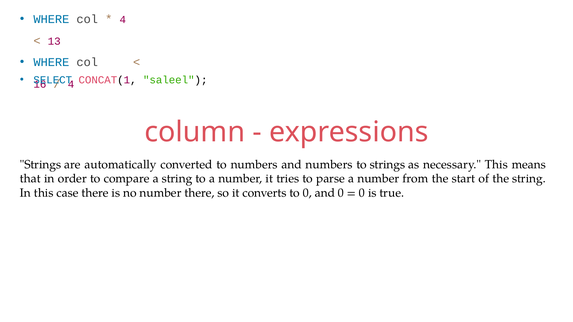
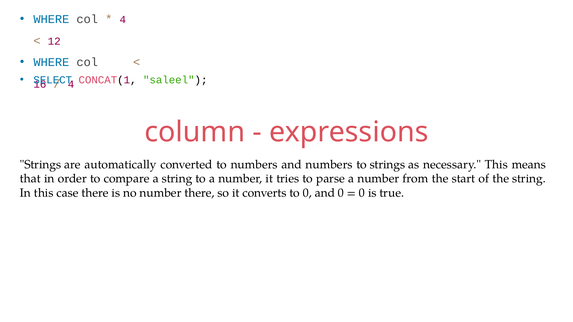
13: 13 -> 12
